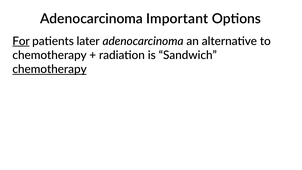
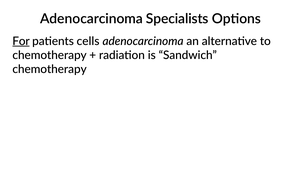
Important: Important -> Specialists
later: later -> cells
chemotherapy at (50, 69) underline: present -> none
